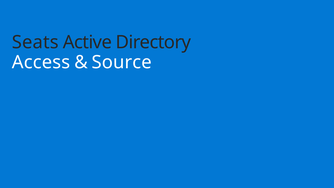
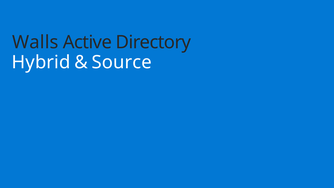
Seats: Seats -> Walls
Access: Access -> Hybrid
